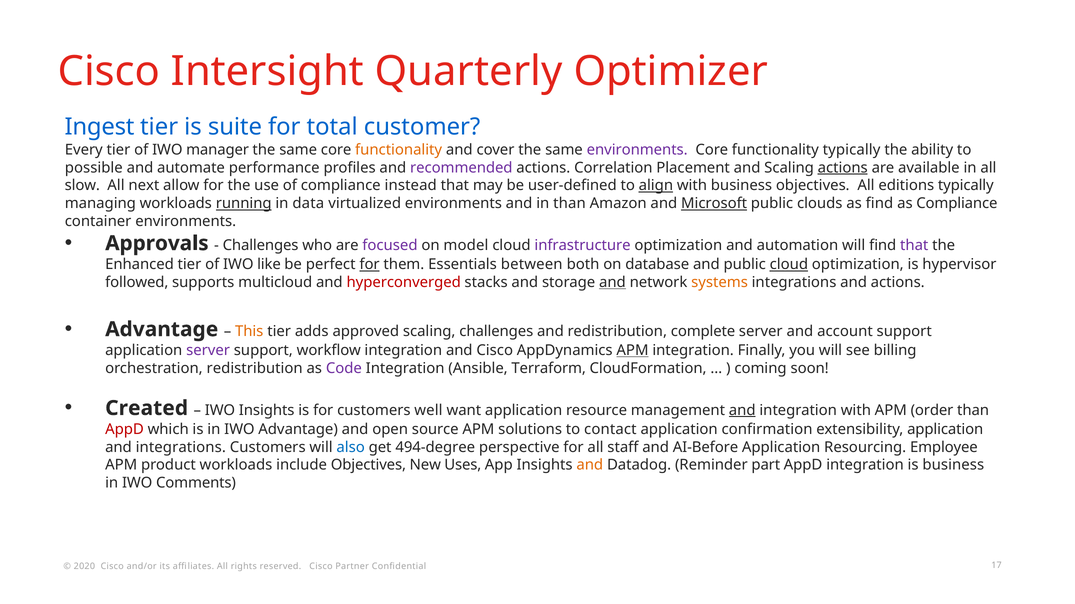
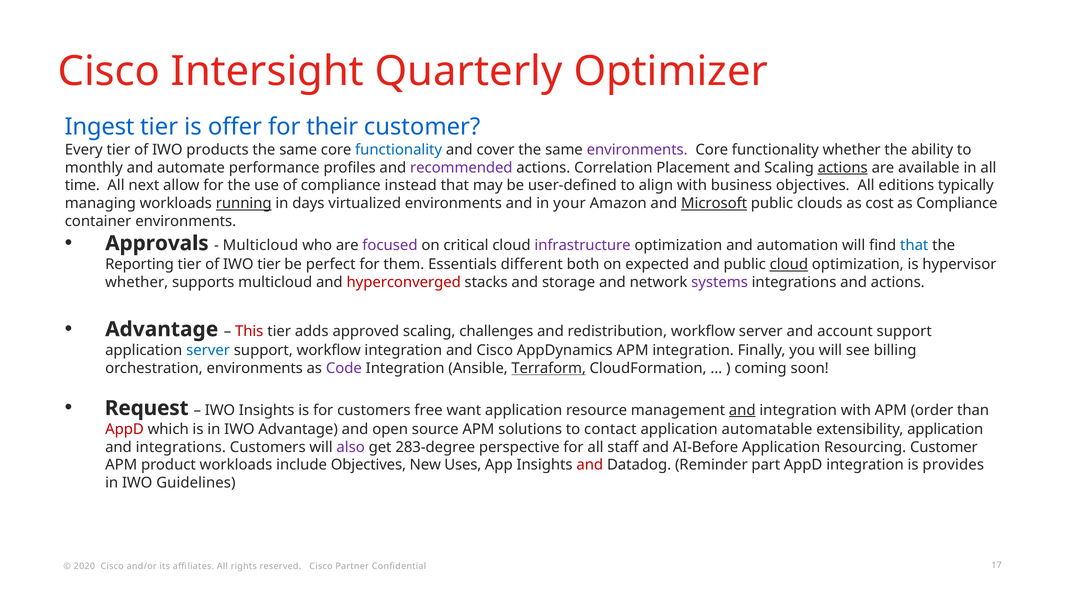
suite: suite -> offer
total: total -> their
manager: manager -> products
functionality at (399, 150) colour: orange -> blue
functionality typically: typically -> whether
possible: possible -> monthly
slow: slow -> time
align underline: present -> none
data: data -> days
in than: than -> your
as find: find -> cost
Challenges at (261, 246): Challenges -> Multicloud
model: model -> critical
that at (914, 246) colour: purple -> blue
Enhanced: Enhanced -> Reporting
IWO like: like -> tier
for at (370, 265) underline: present -> none
between: between -> different
database: database -> expected
followed at (137, 283): followed -> whether
and at (612, 283) underline: present -> none
systems colour: orange -> purple
This colour: orange -> red
redistribution complete: complete -> workflow
server at (208, 351) colour: purple -> blue
APM at (632, 351) underline: present -> none
orchestration redistribution: redistribution -> environments
Terraform underline: none -> present
Created: Created -> Request
well: well -> free
confirmation: confirmation -> automatable
also colour: blue -> purple
494-degree: 494-degree -> 283-degree
Resourcing Employee: Employee -> Customer
and at (590, 466) colour: orange -> red
is business: business -> provides
Comments: Comments -> Guidelines
